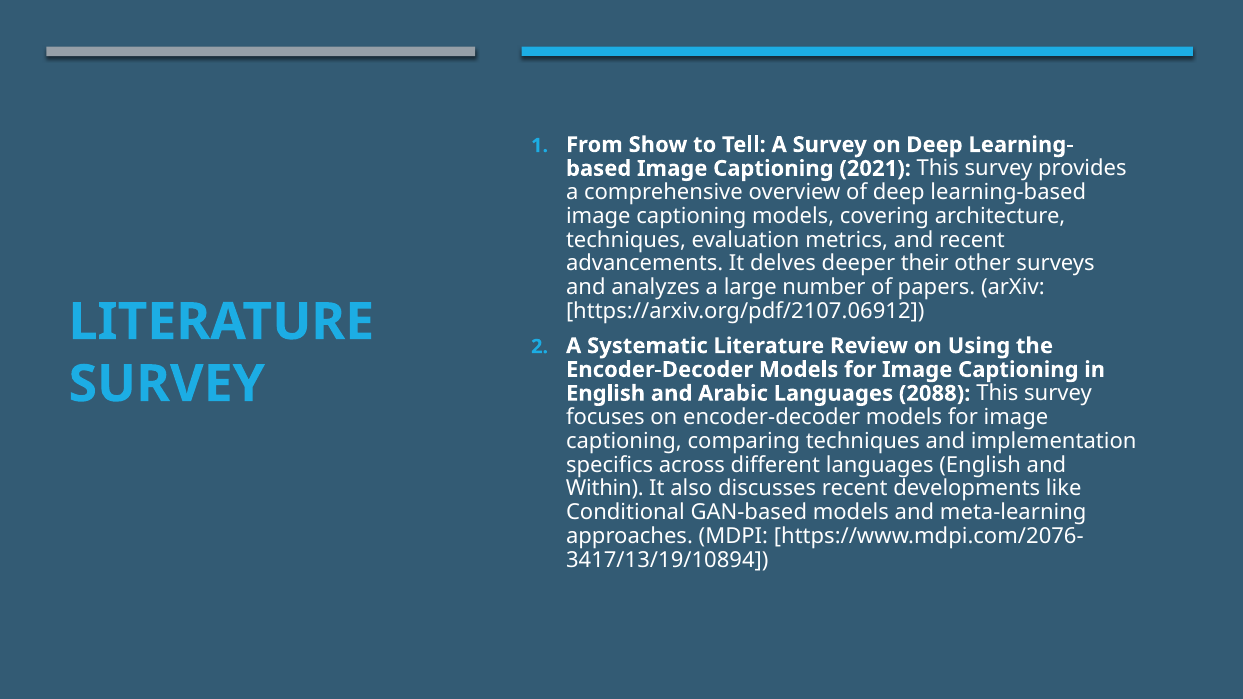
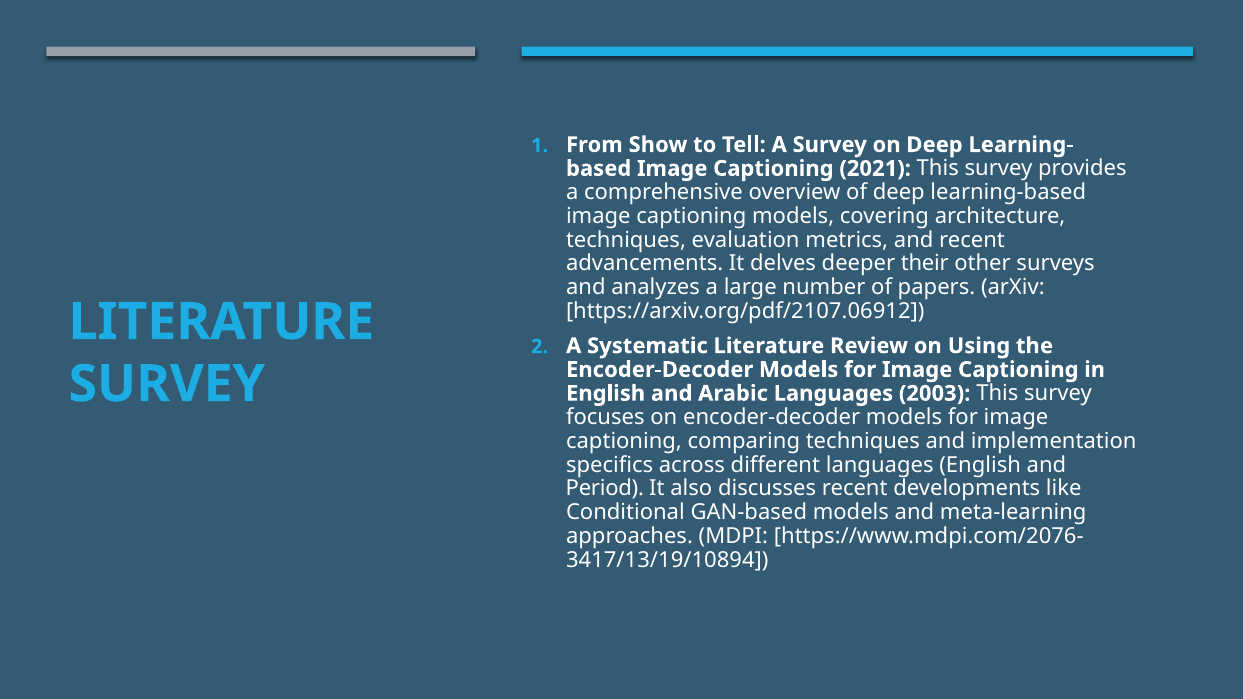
2088: 2088 -> 2003
Within: Within -> Period
